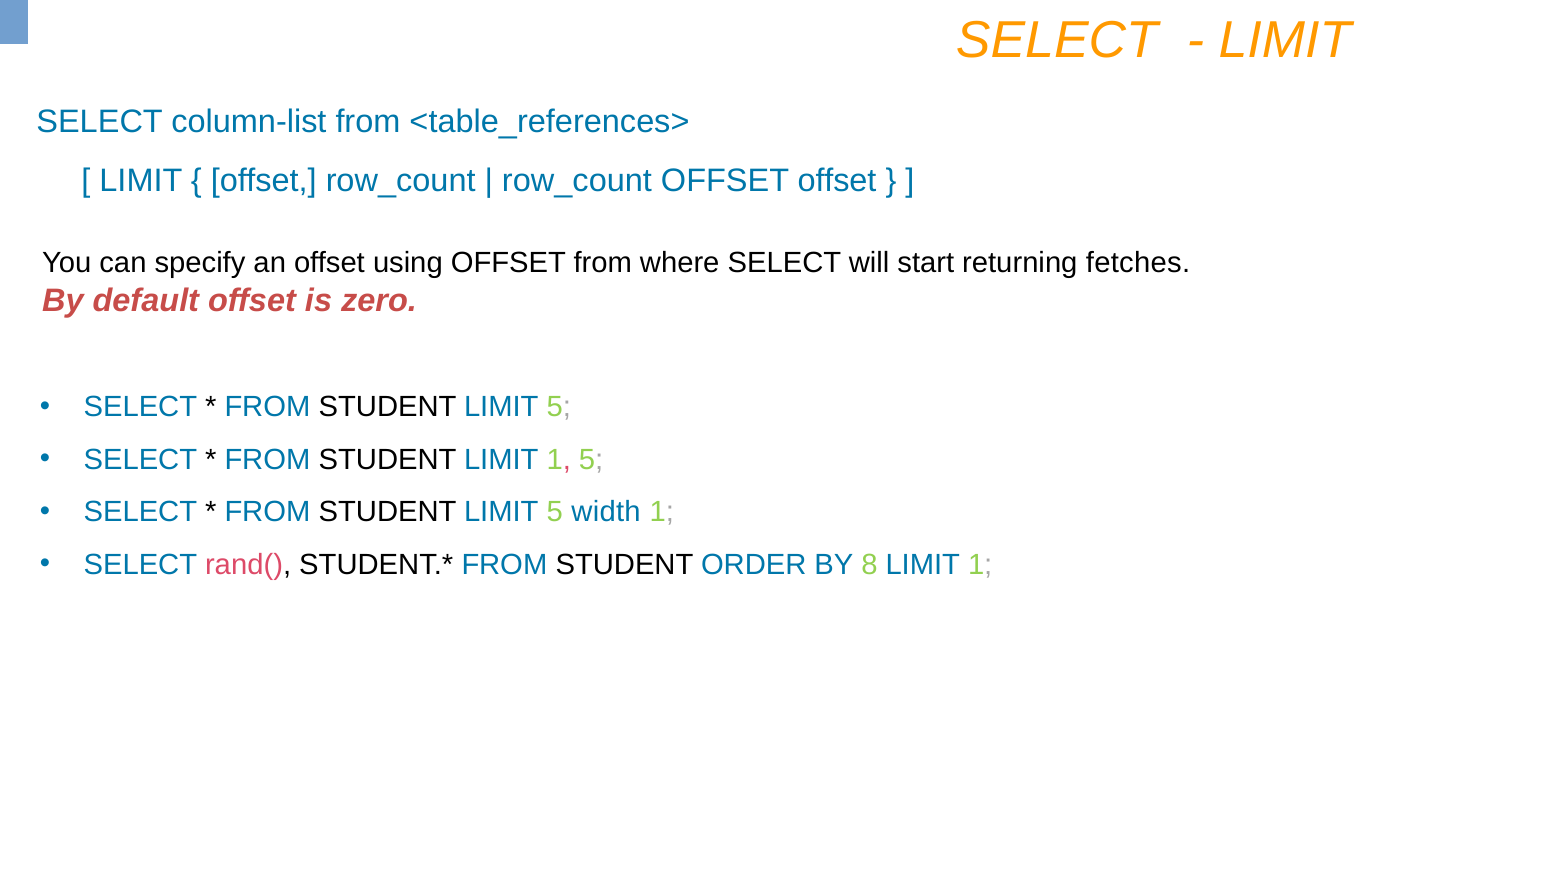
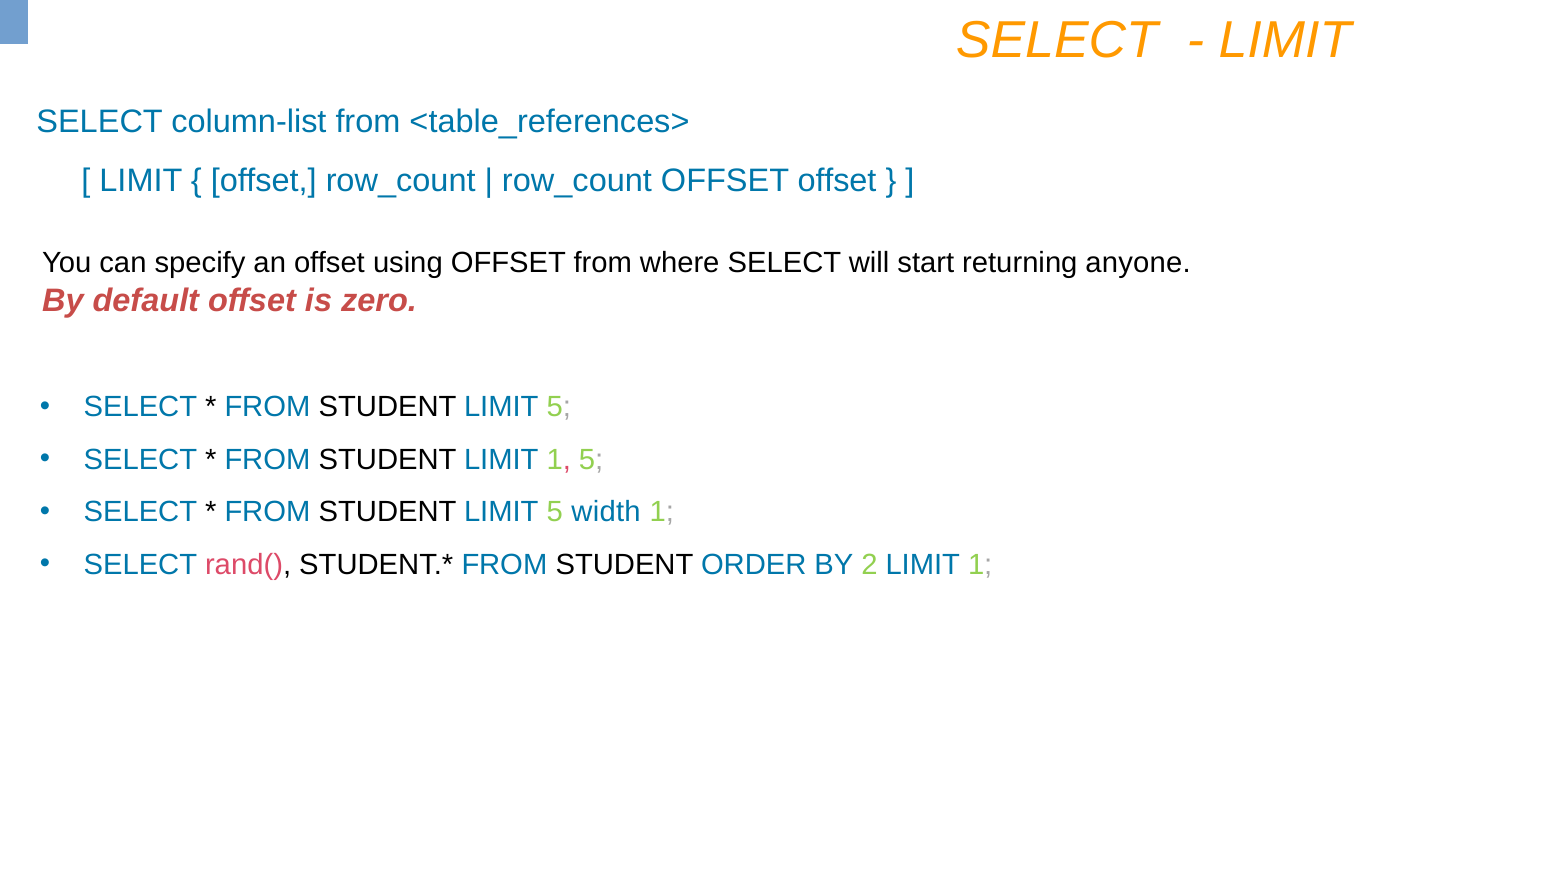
fetches: fetches -> anyone
8: 8 -> 2
